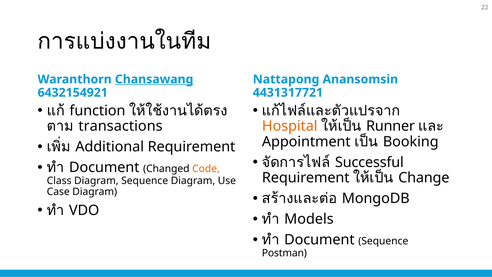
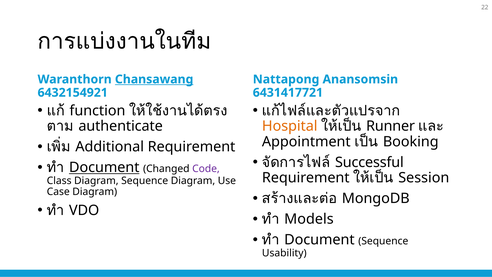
4431317721: 4431317721 -> 6431417721
transactions: transactions -> authenticate
Document at (104, 167) underline: none -> present
Code colour: orange -> purple
Change: Change -> Session
Postman: Postman -> Usability
